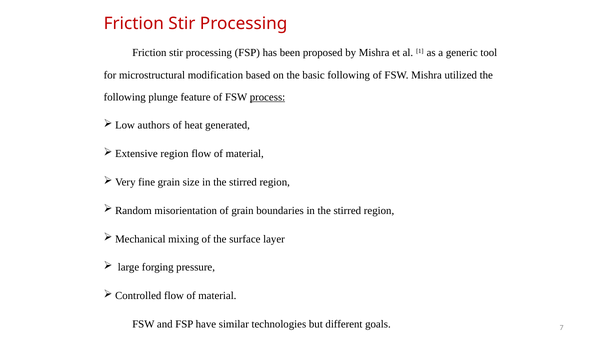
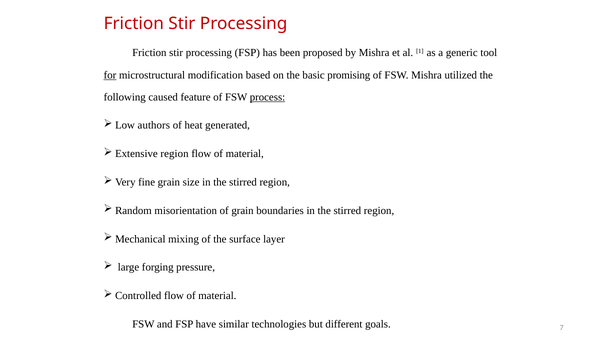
for underline: none -> present
basic following: following -> promising
plunge: plunge -> caused
